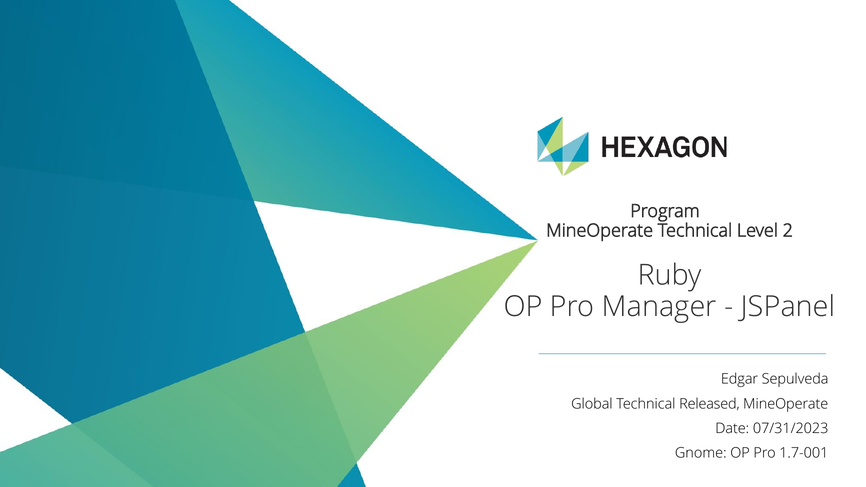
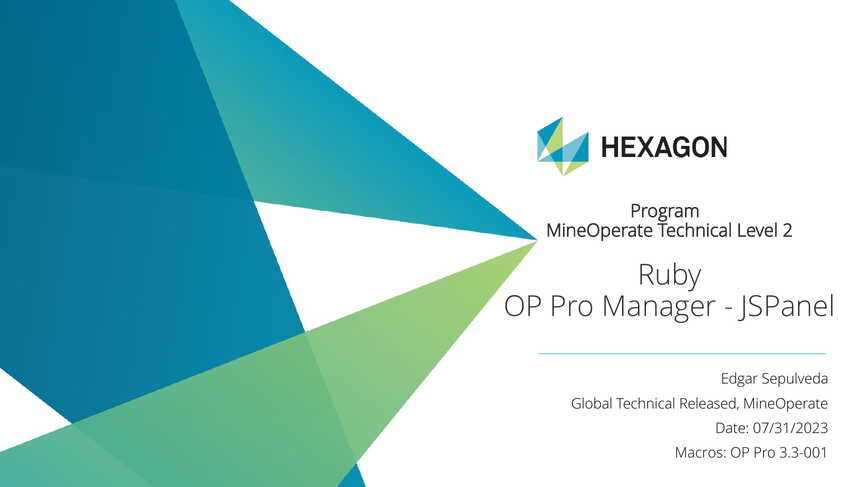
Gnome: Gnome -> Macros
1.7-001: 1.7-001 -> 3.3-001
